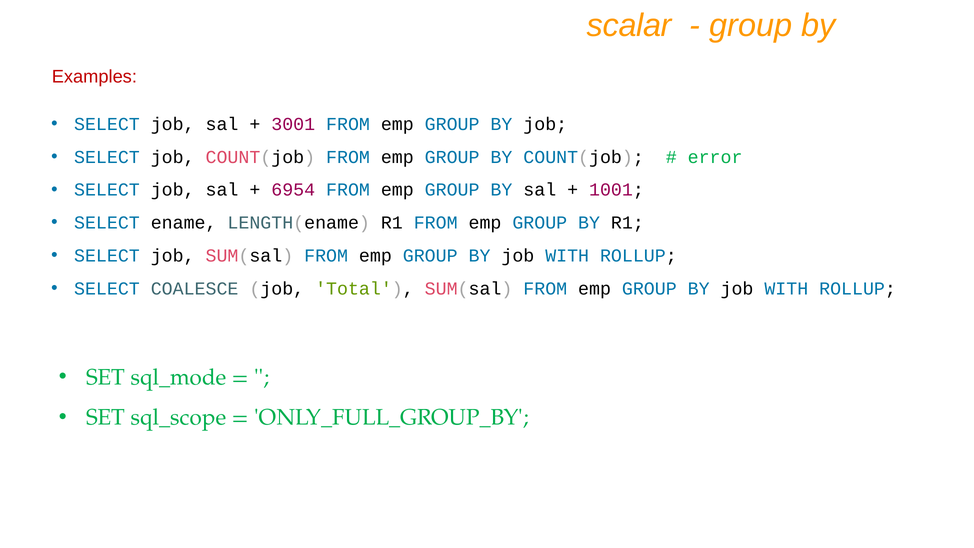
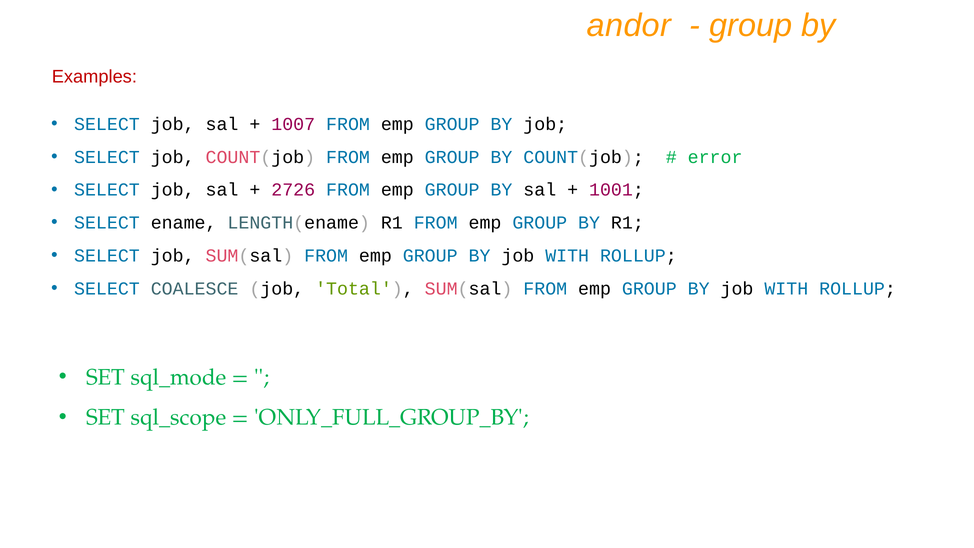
scalar: scalar -> andor
3001: 3001 -> 1007
6954: 6954 -> 2726
